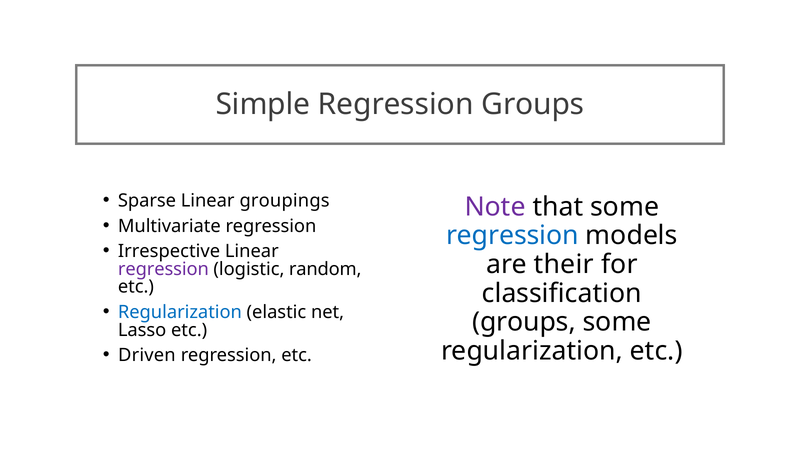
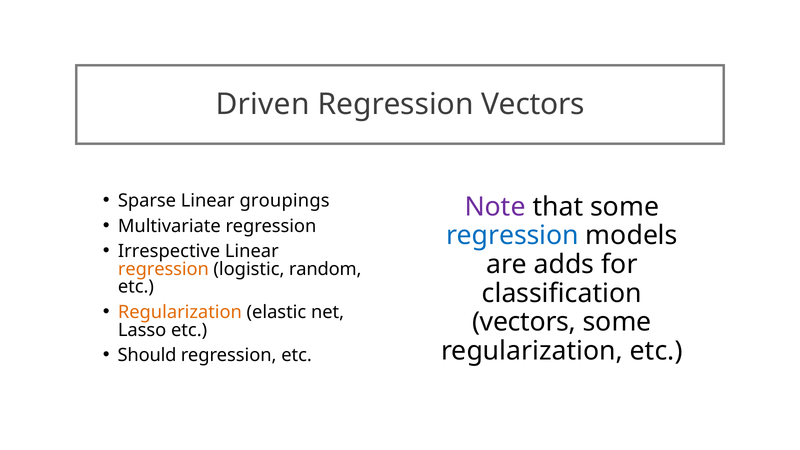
Simple: Simple -> Driven
Regression Groups: Groups -> Vectors
their: their -> adds
regression at (163, 269) colour: purple -> orange
Regularization at (180, 312) colour: blue -> orange
groups at (524, 322): groups -> vectors
Driven: Driven -> Should
